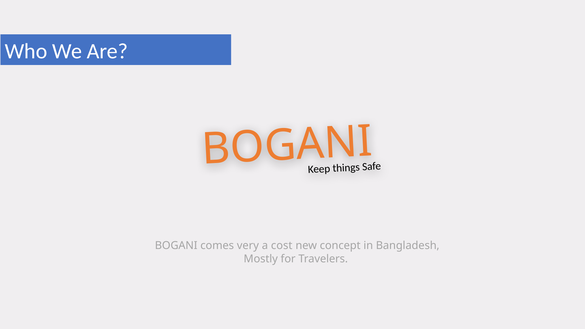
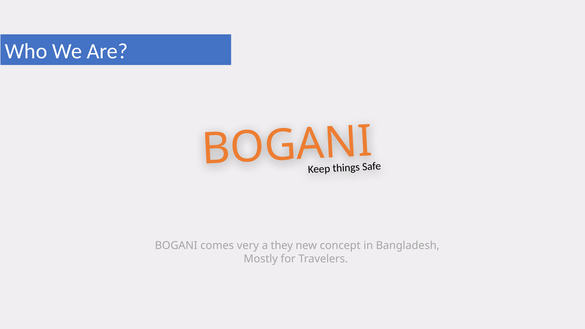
cost: cost -> they
